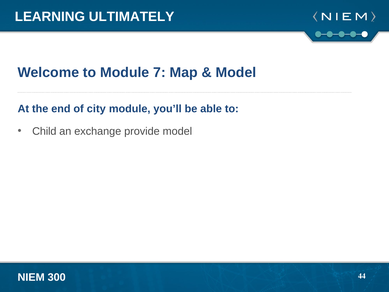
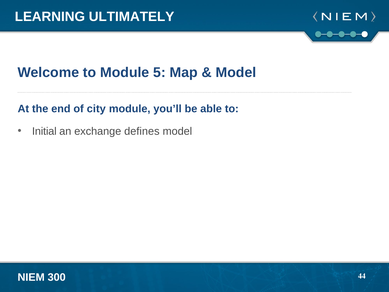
7: 7 -> 5
Child: Child -> Initial
provide: provide -> defines
